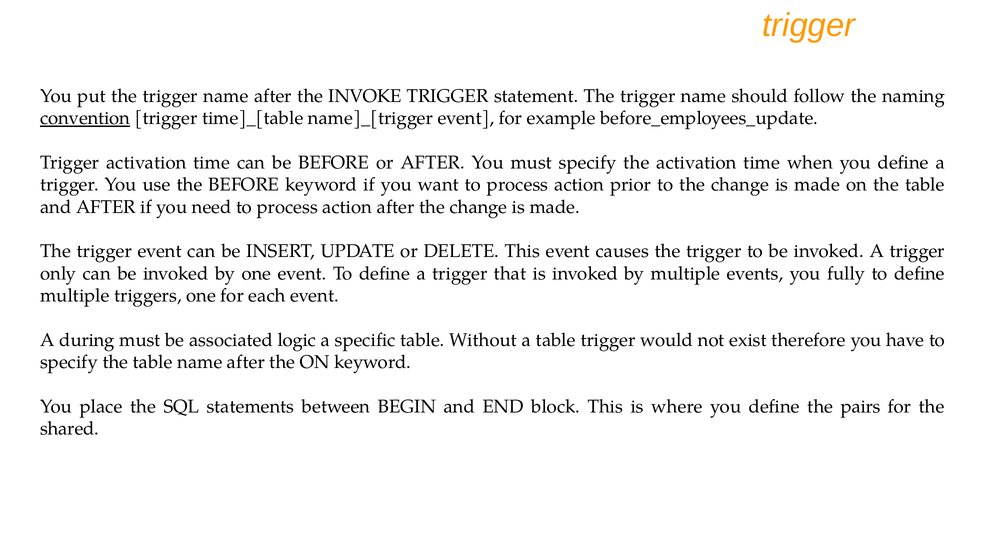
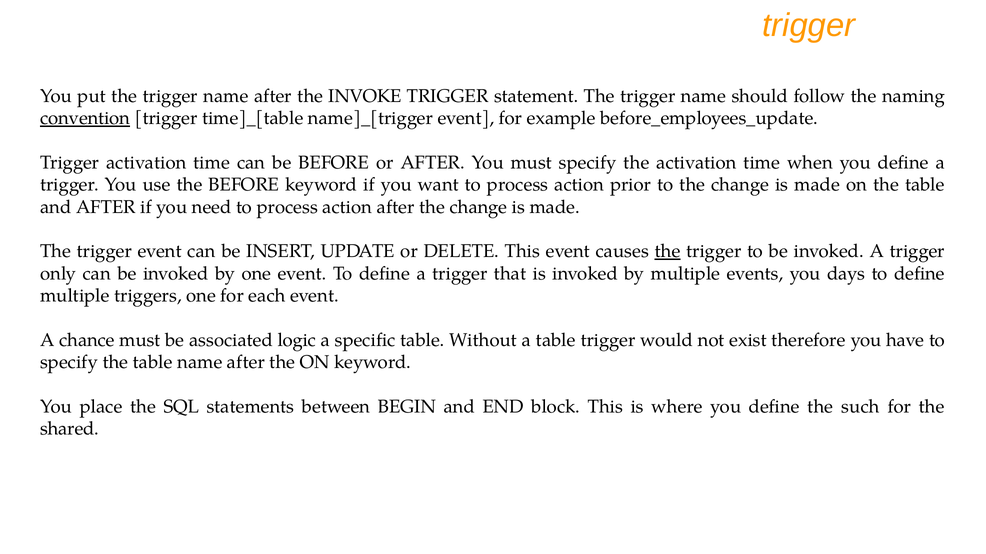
the at (668, 252) underline: none -> present
fully: fully -> days
during: during -> chance
pairs: pairs -> such
